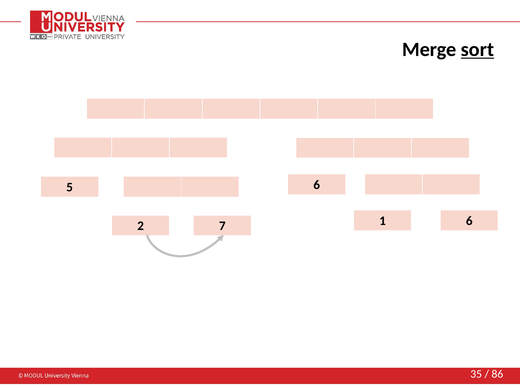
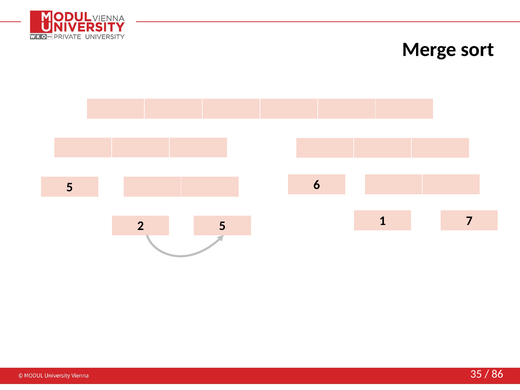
sort underline: present -> none
1 6: 6 -> 7
2 7: 7 -> 5
